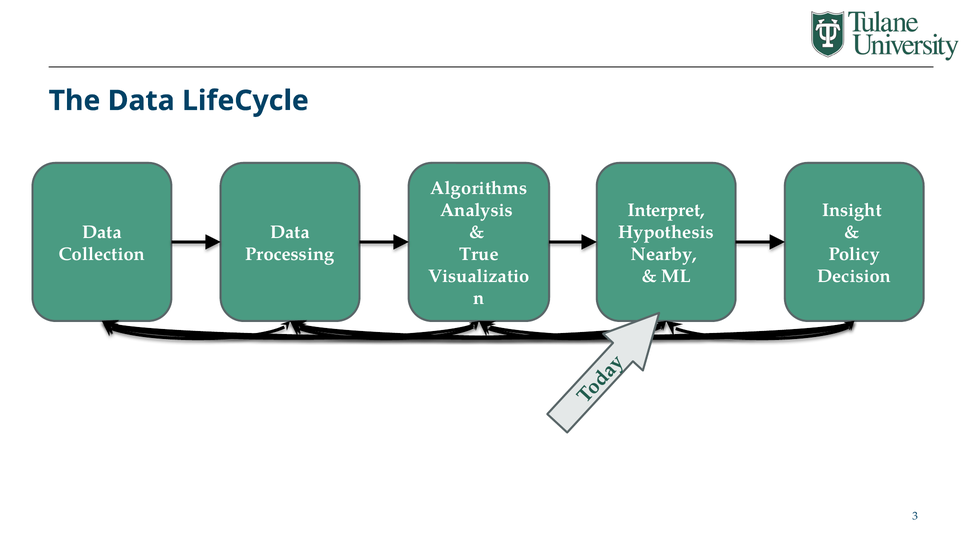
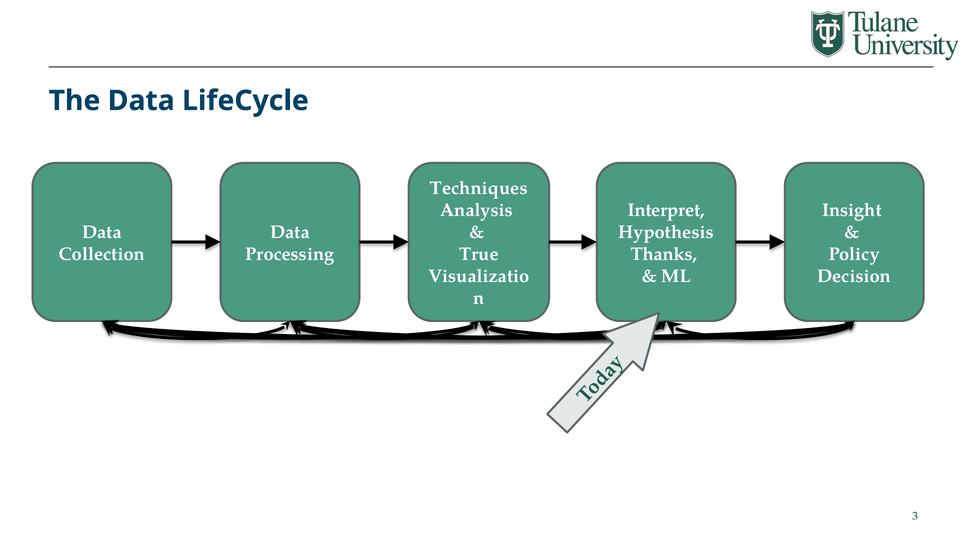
Algorithms: Algorithms -> Techniques
Nearby: Nearby -> Thanks
